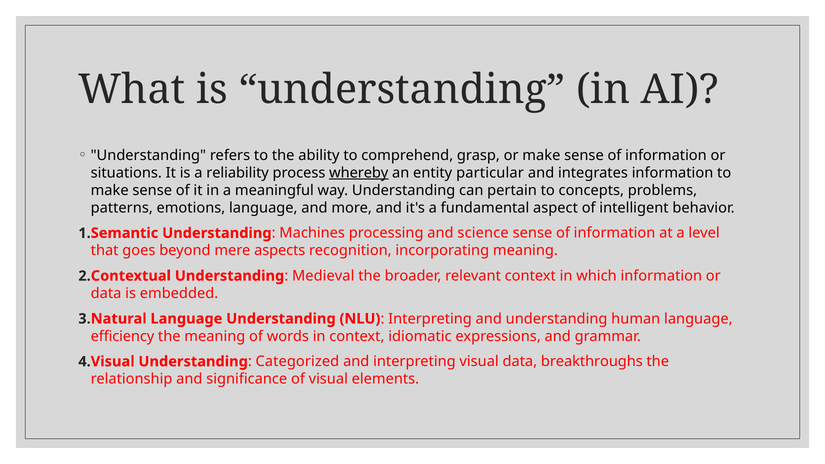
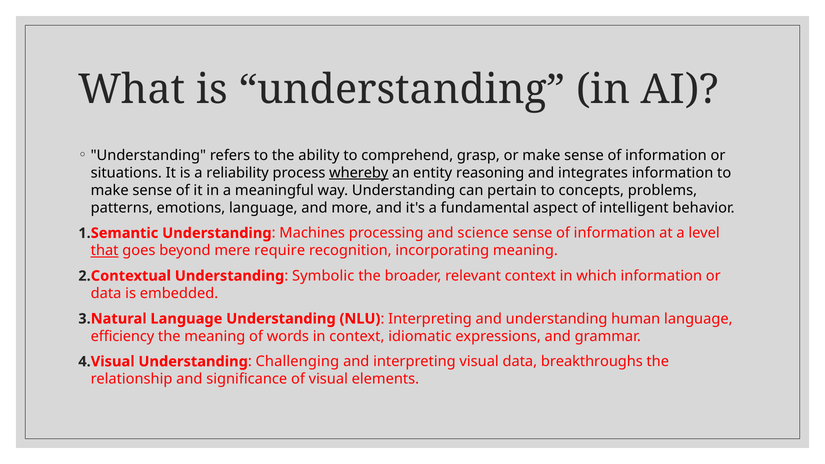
particular: particular -> reasoning
that underline: none -> present
aspects: aspects -> require
Medieval: Medieval -> Symbolic
Categorized: Categorized -> Challenging
